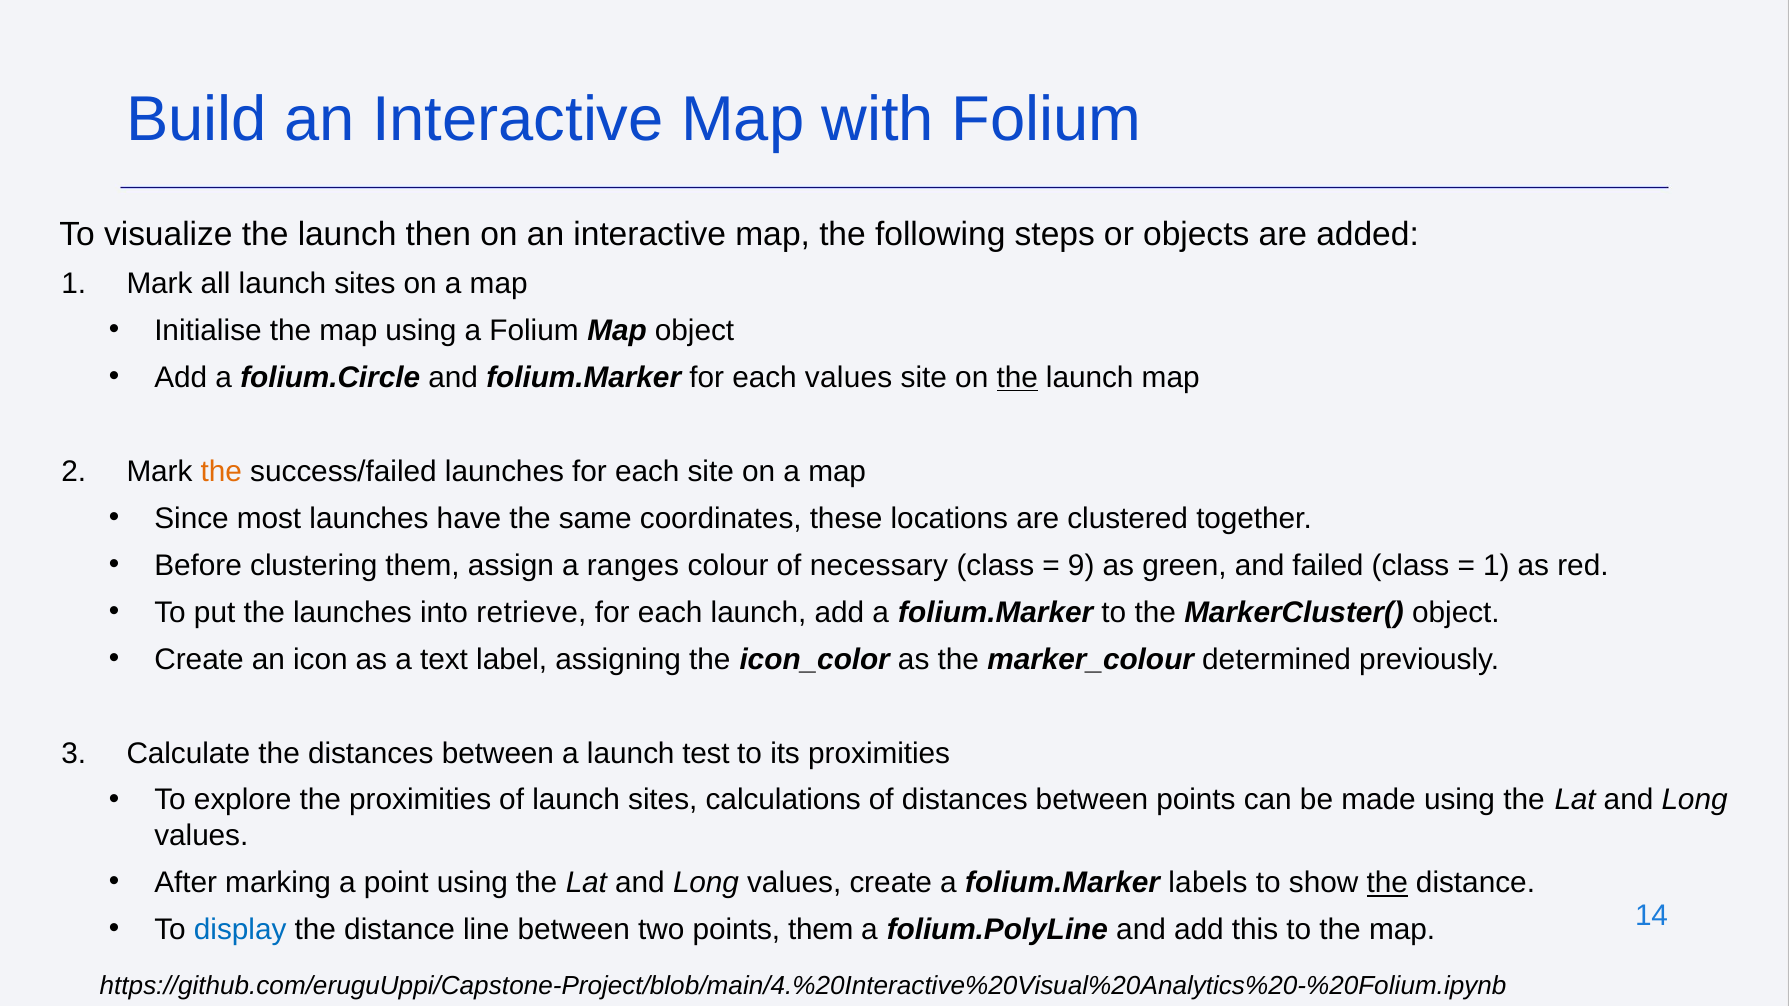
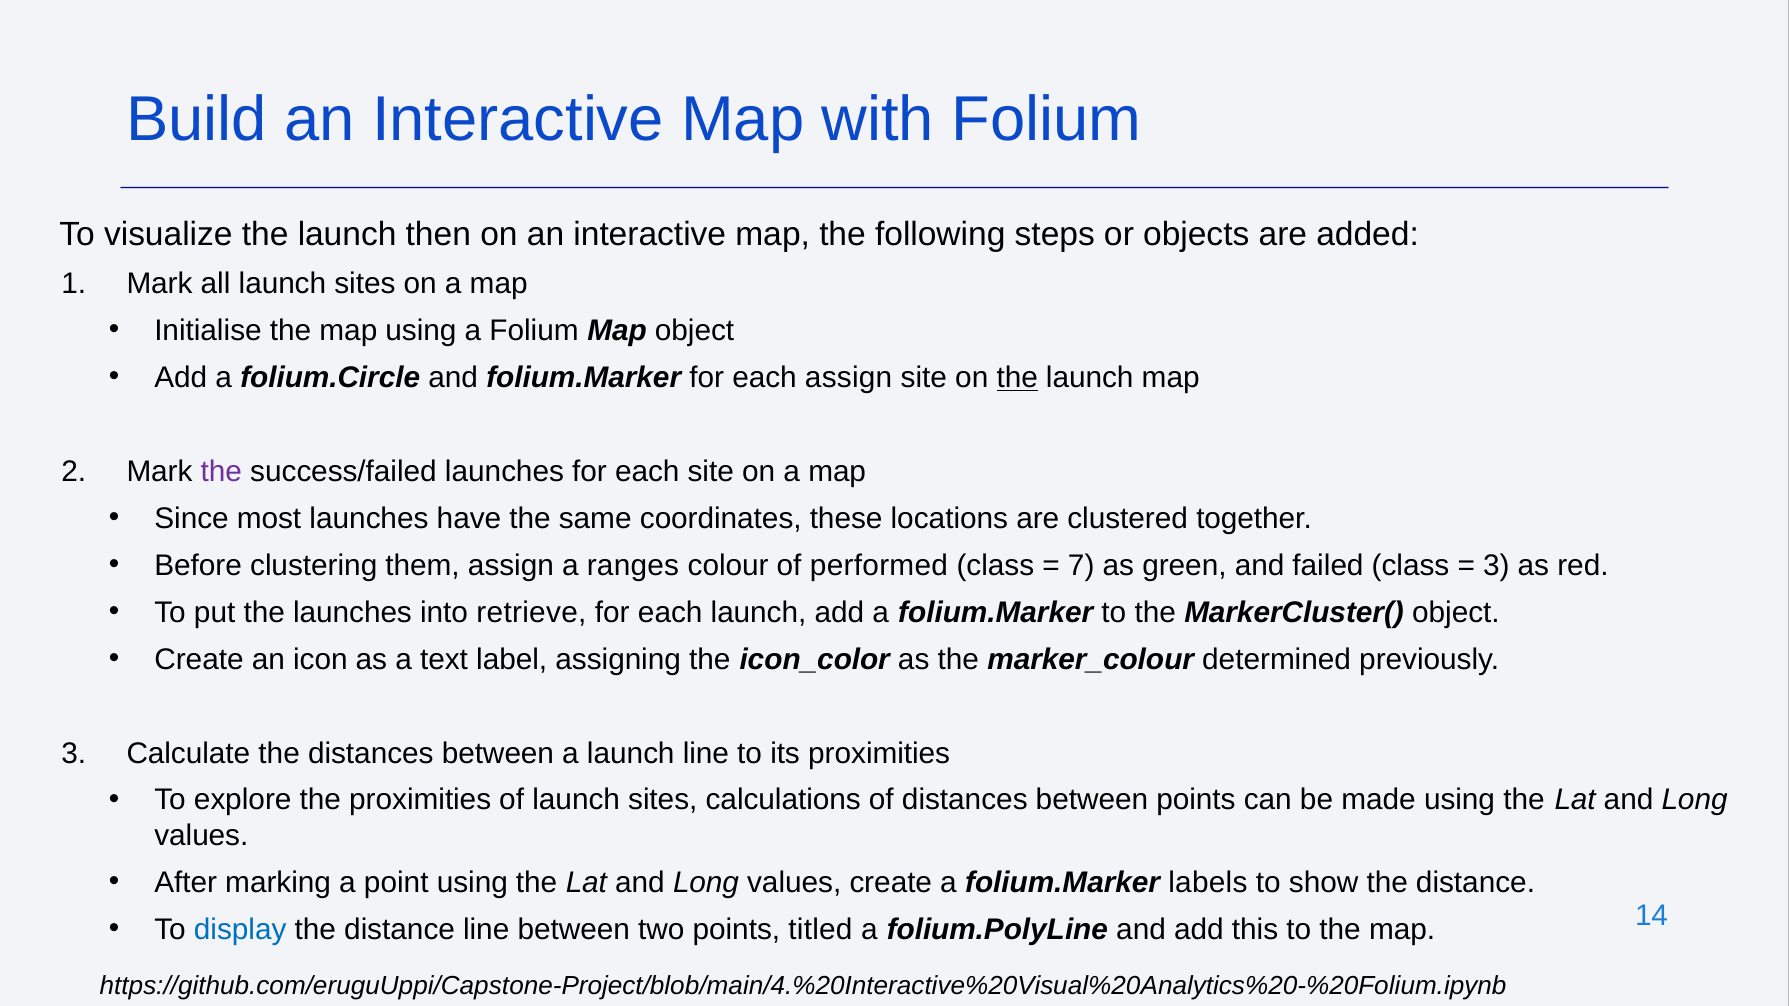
each values: values -> assign
the at (221, 472) colour: orange -> purple
necessary: necessary -> performed
9: 9 -> 7
1 at (1496, 566): 1 -> 3
launch test: test -> line
the at (1387, 883) underline: present -> none
points them: them -> titled
